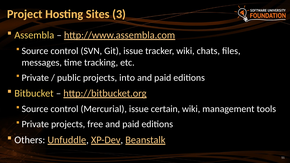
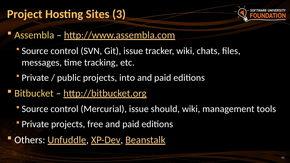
certain: certain -> should
